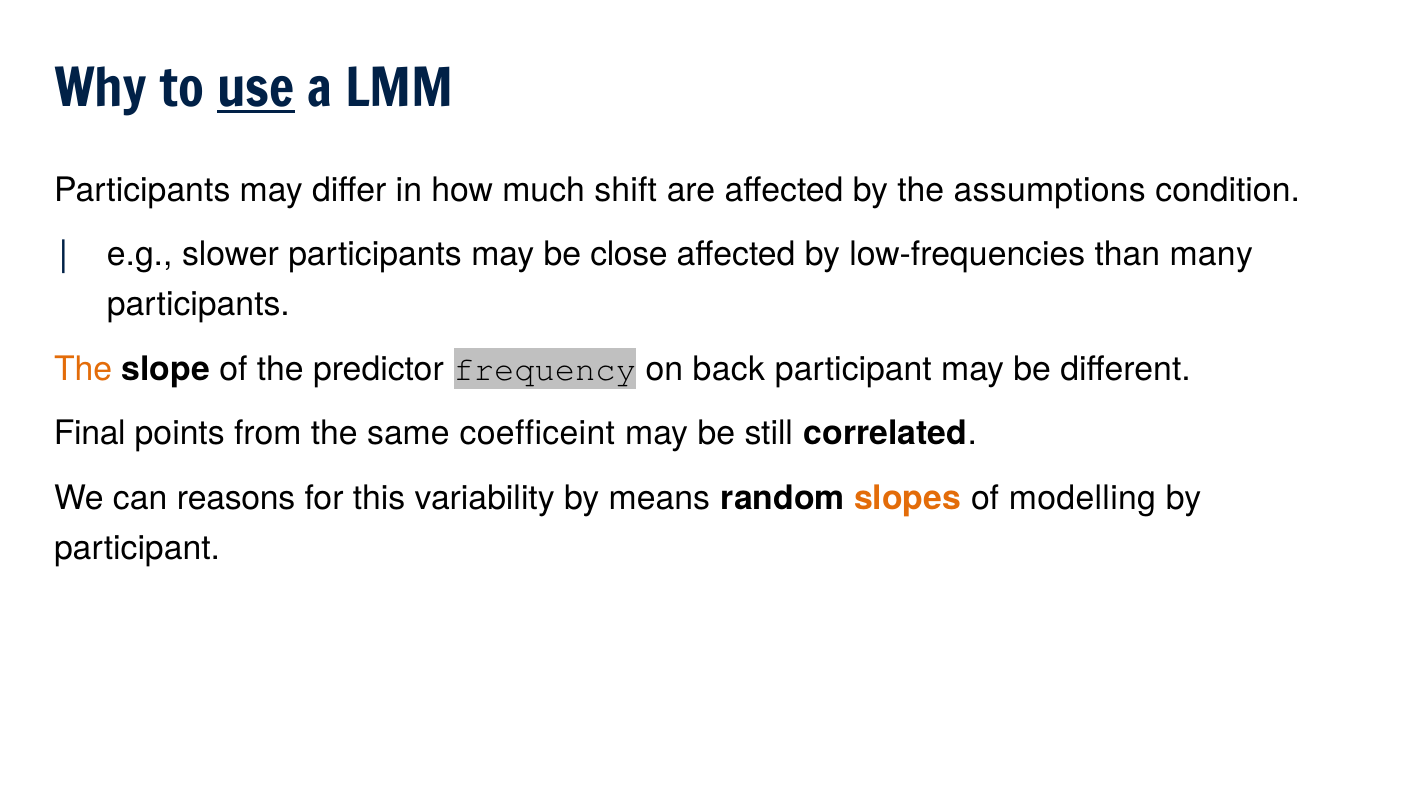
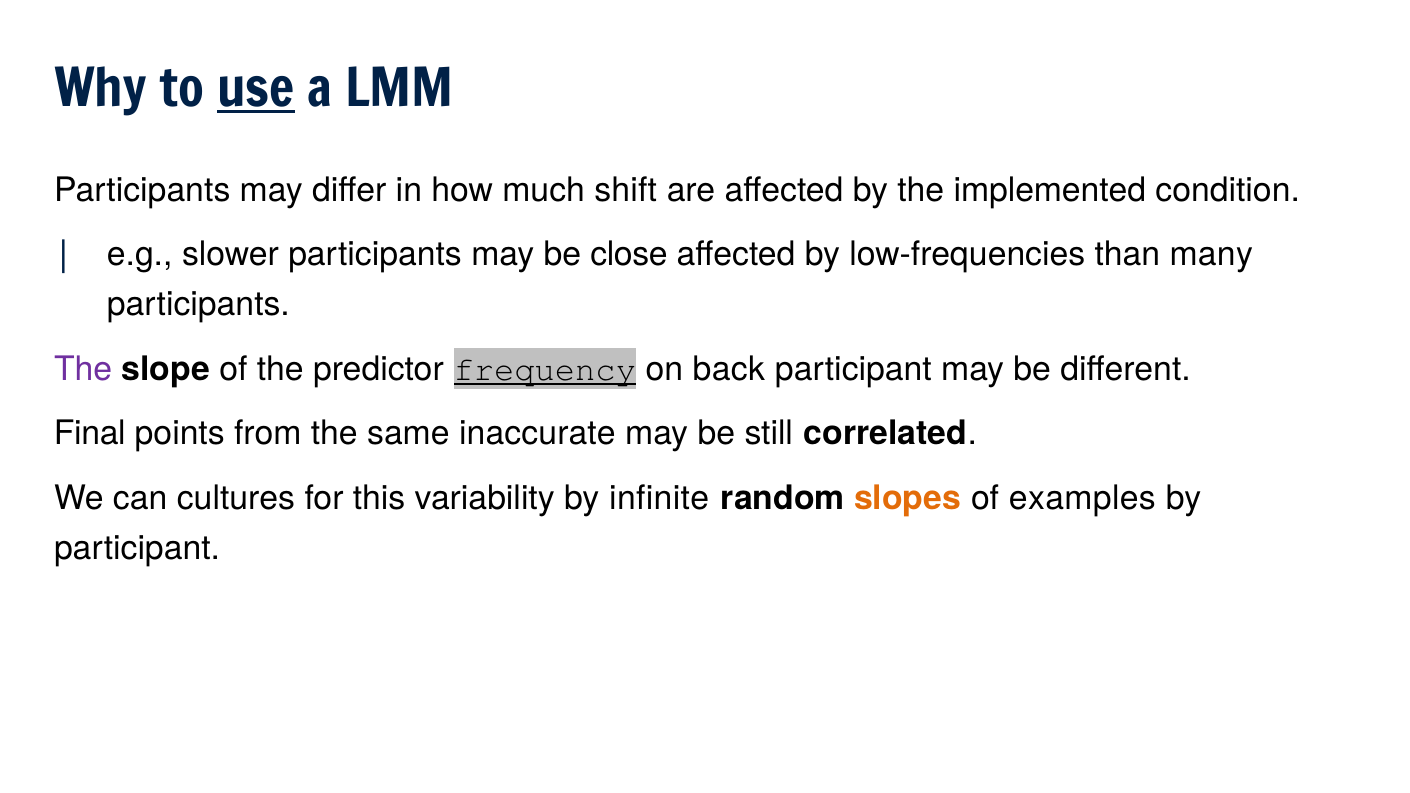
assumptions: assumptions -> implemented
The at (83, 369) colour: orange -> purple
frequency underline: none -> present
coefficeint: coefficeint -> inaccurate
reasons: reasons -> cultures
means: means -> infinite
modelling: modelling -> examples
